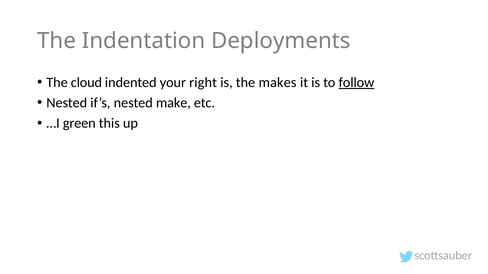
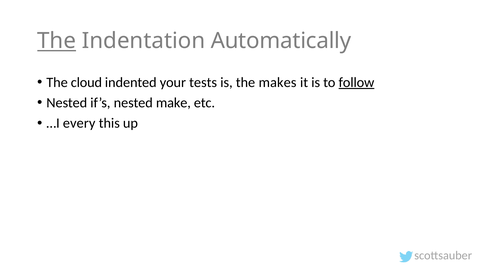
The at (57, 41) underline: none -> present
Deployments: Deployments -> Automatically
right: right -> tests
green: green -> every
